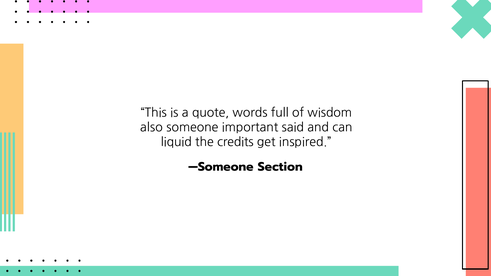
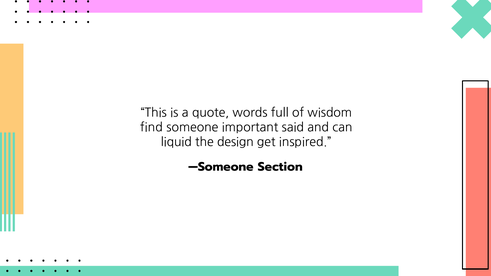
also: also -> find
credits: credits -> design
